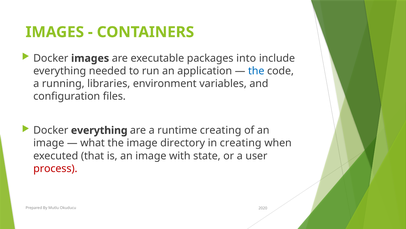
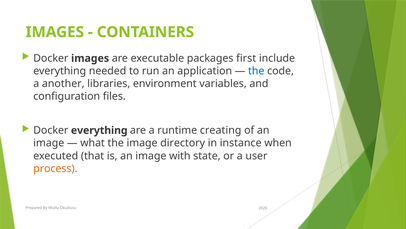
into: into -> first
running: running -> another
in creating: creating -> instance
process colour: red -> orange
